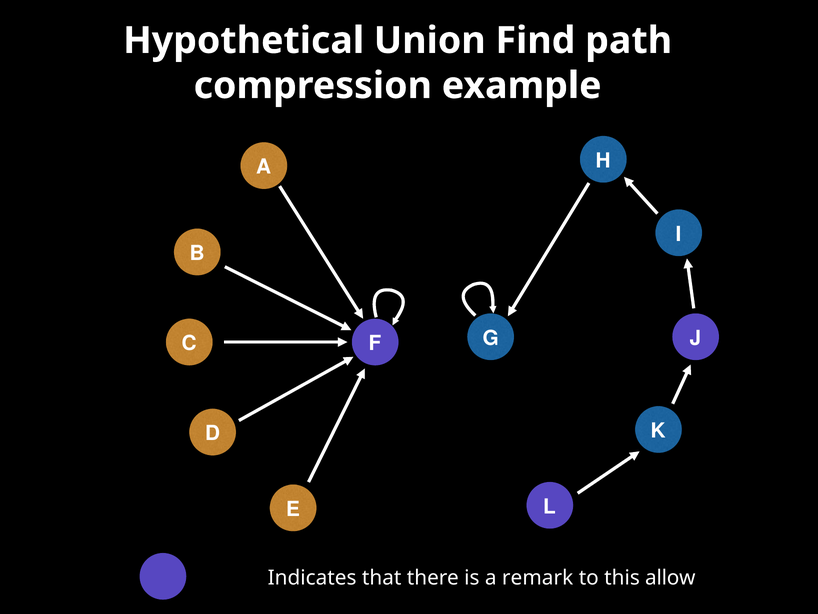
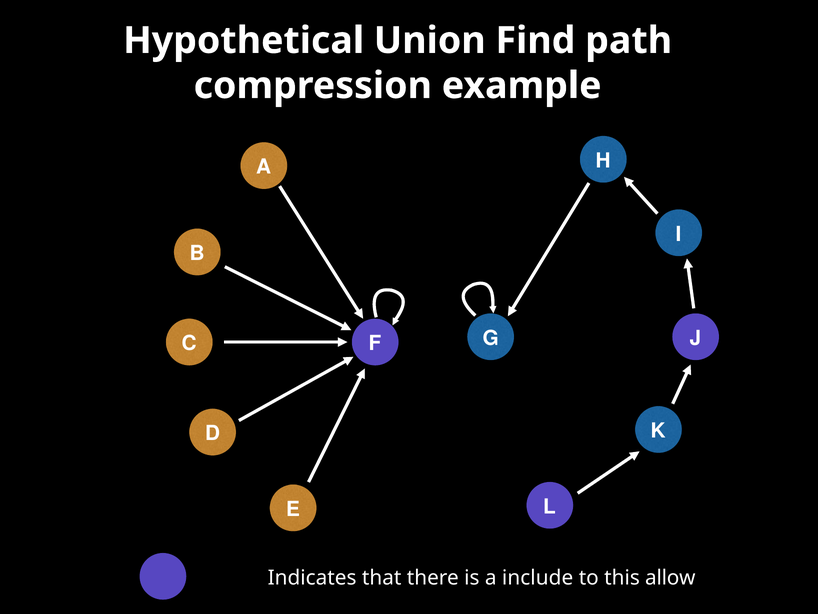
remark: remark -> include
